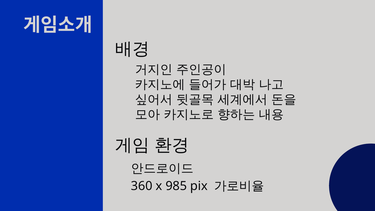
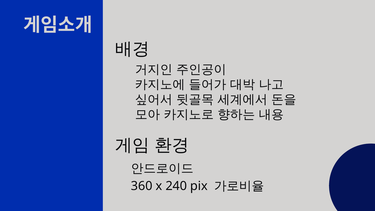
985: 985 -> 240
